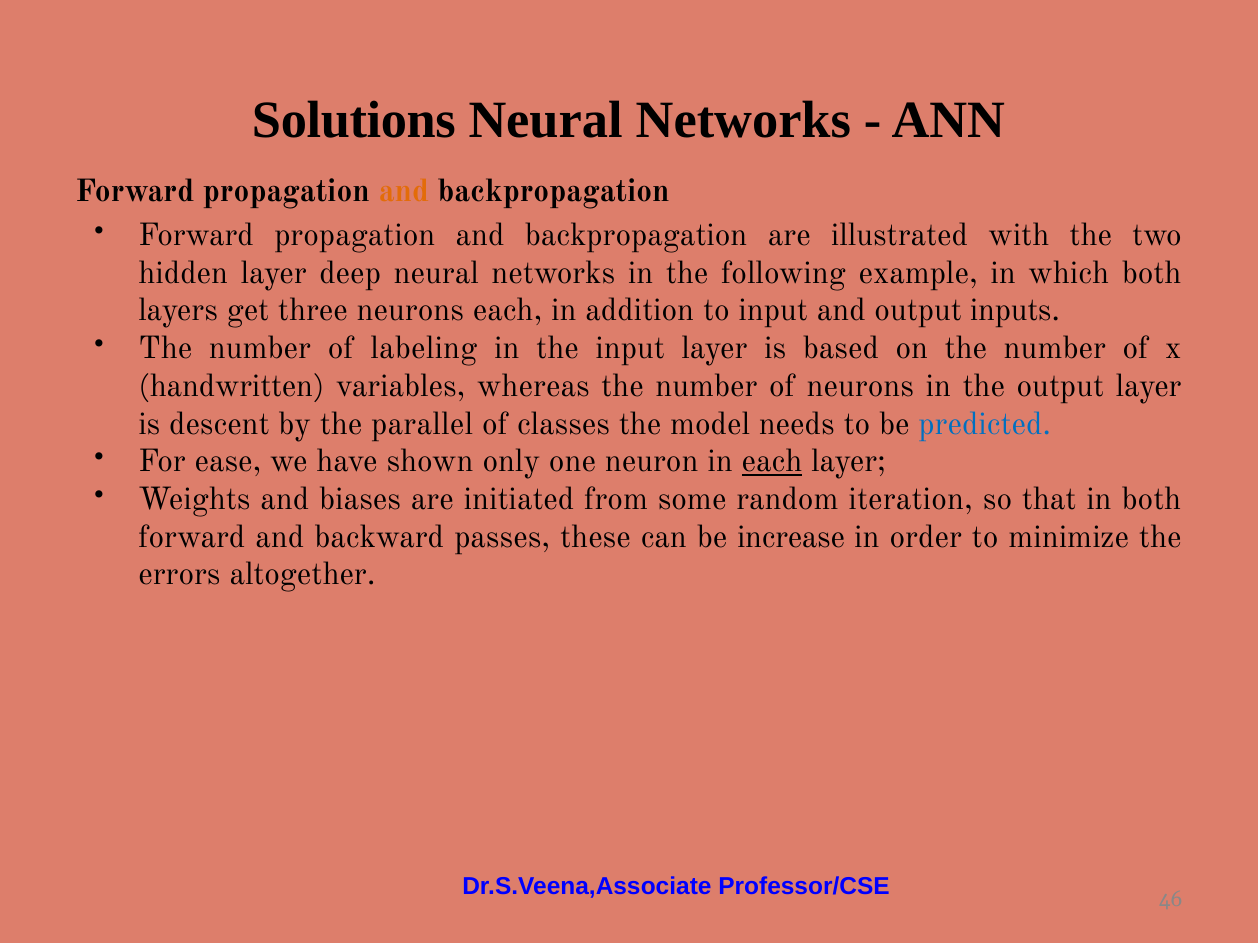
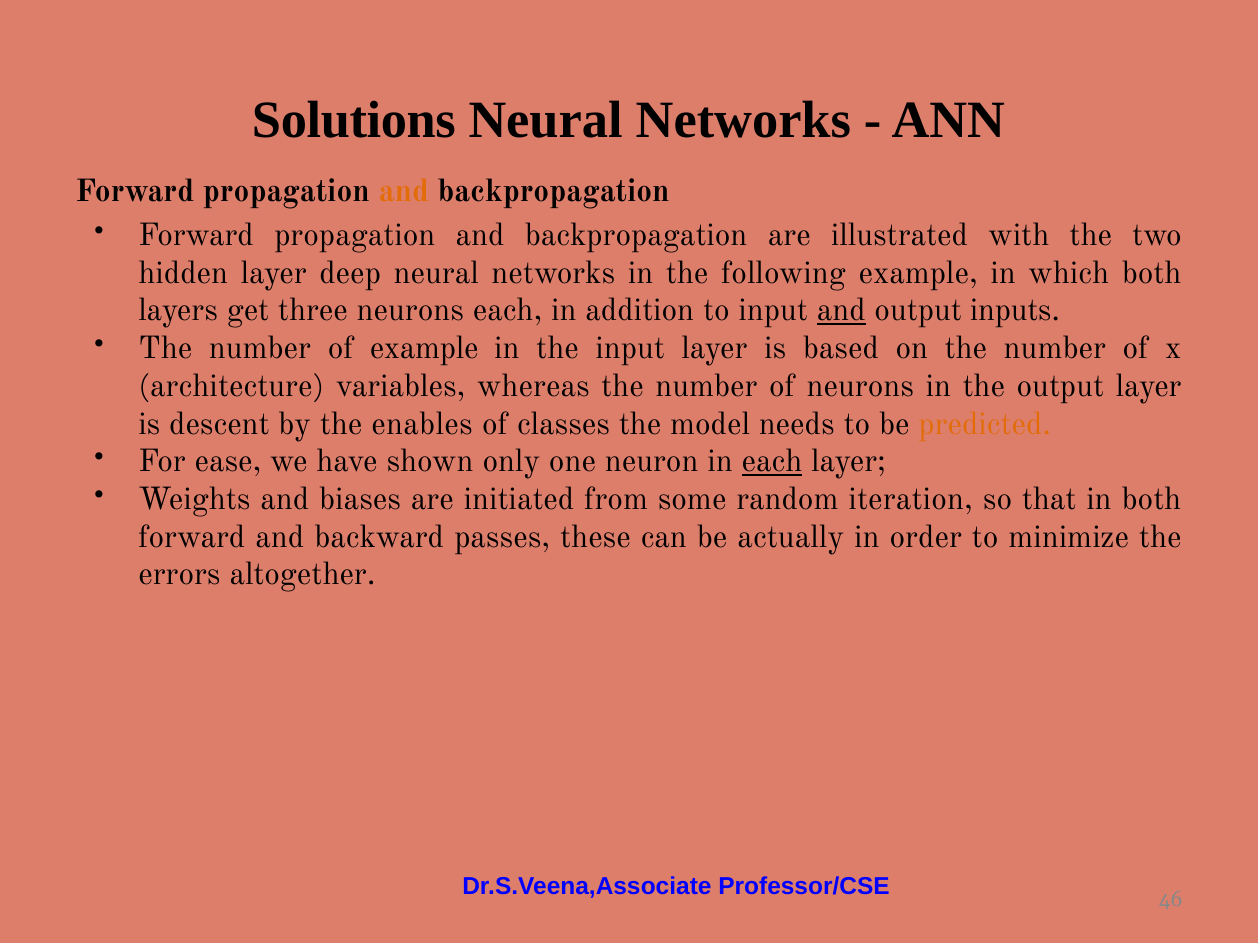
and at (841, 311) underline: none -> present
of labeling: labeling -> example
handwritten: handwritten -> architecture
parallel: parallel -> enables
predicted colour: blue -> orange
increase: increase -> actually
